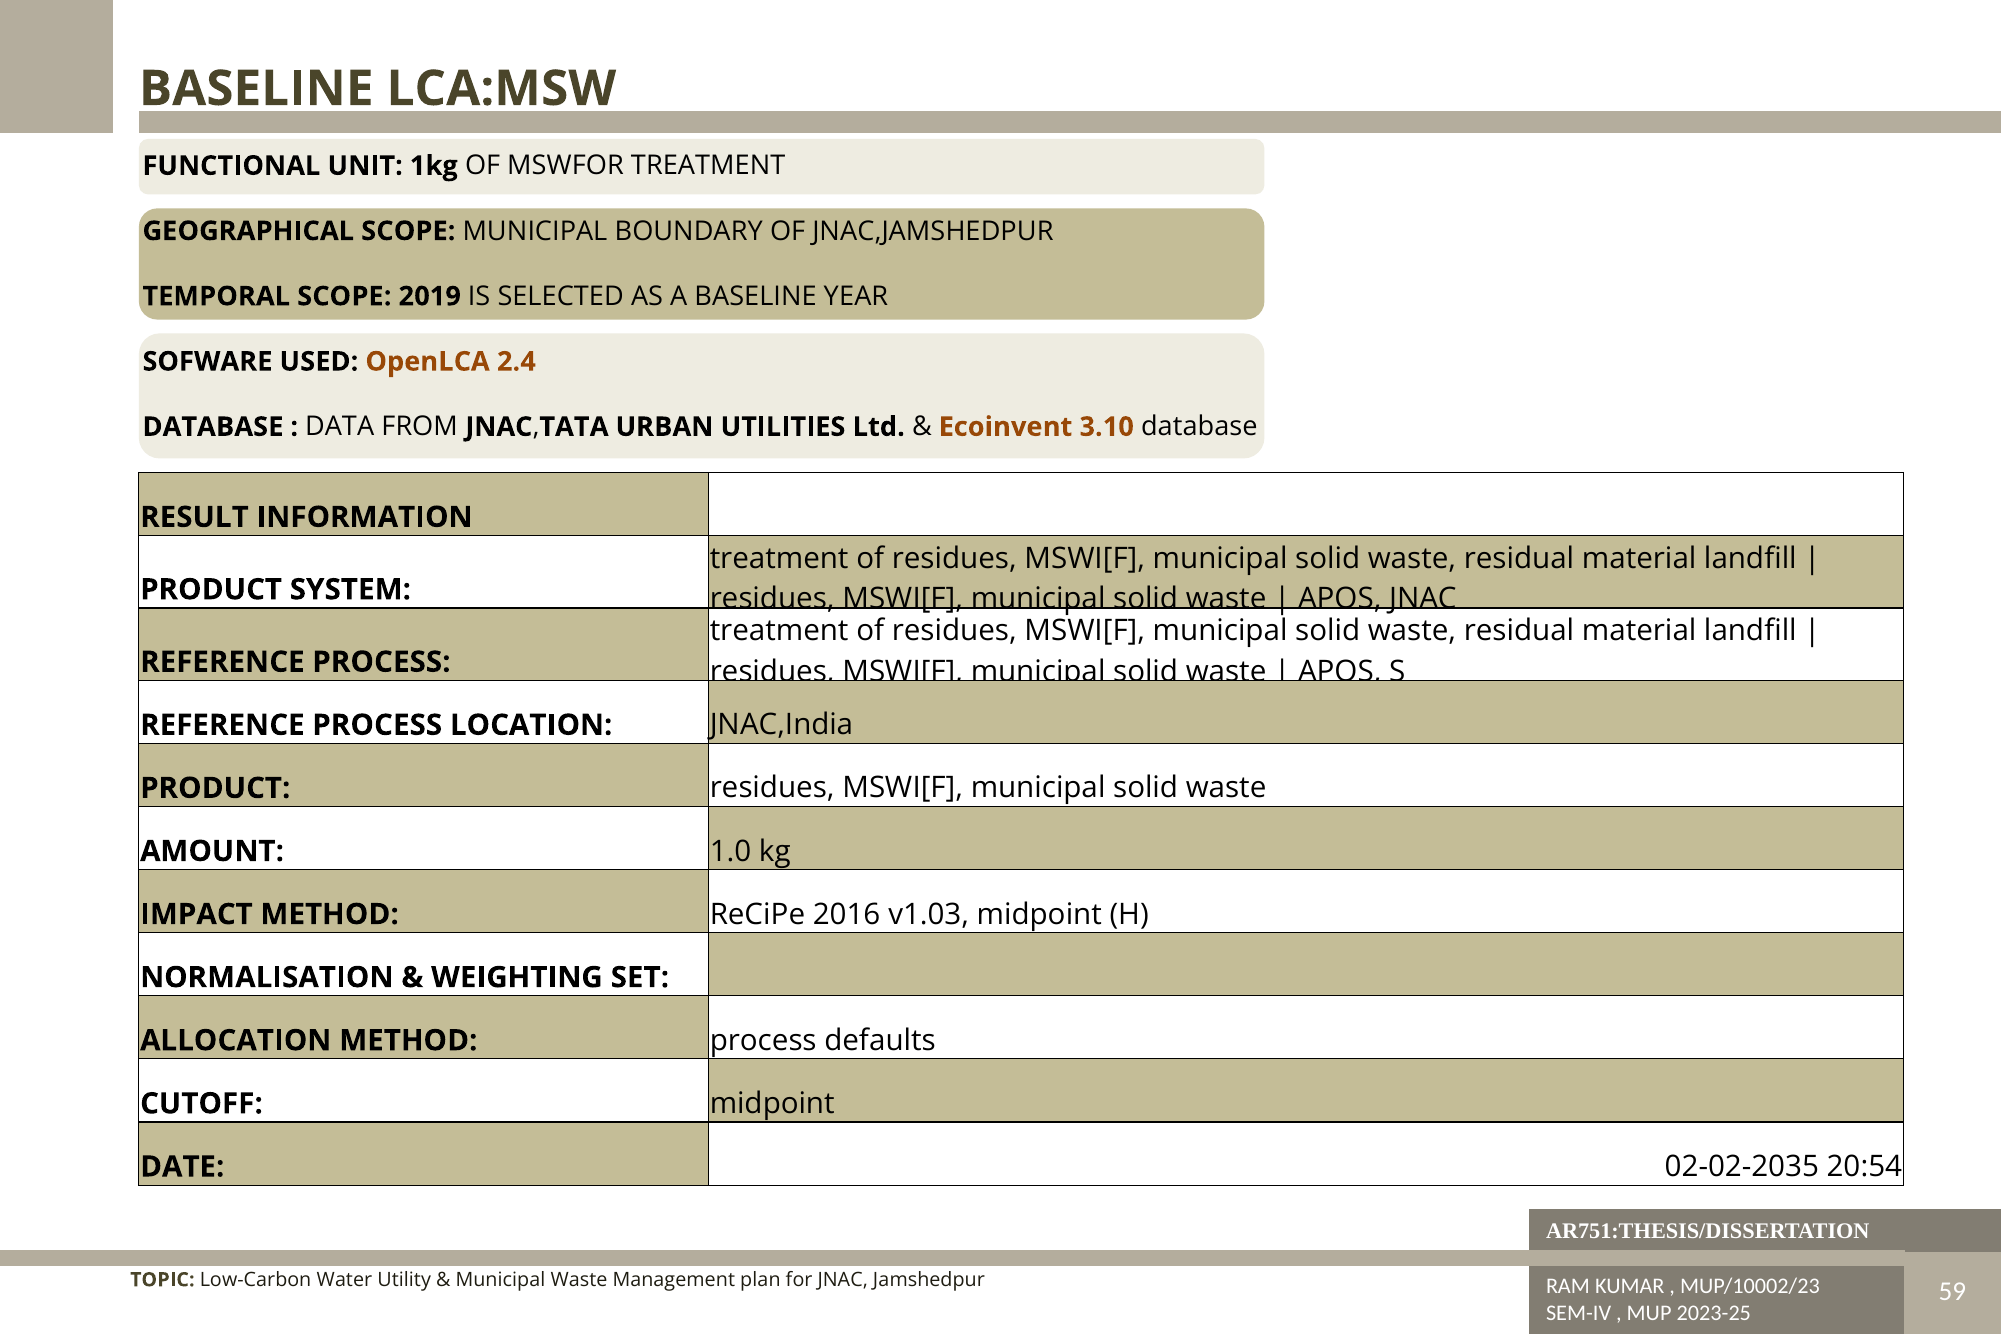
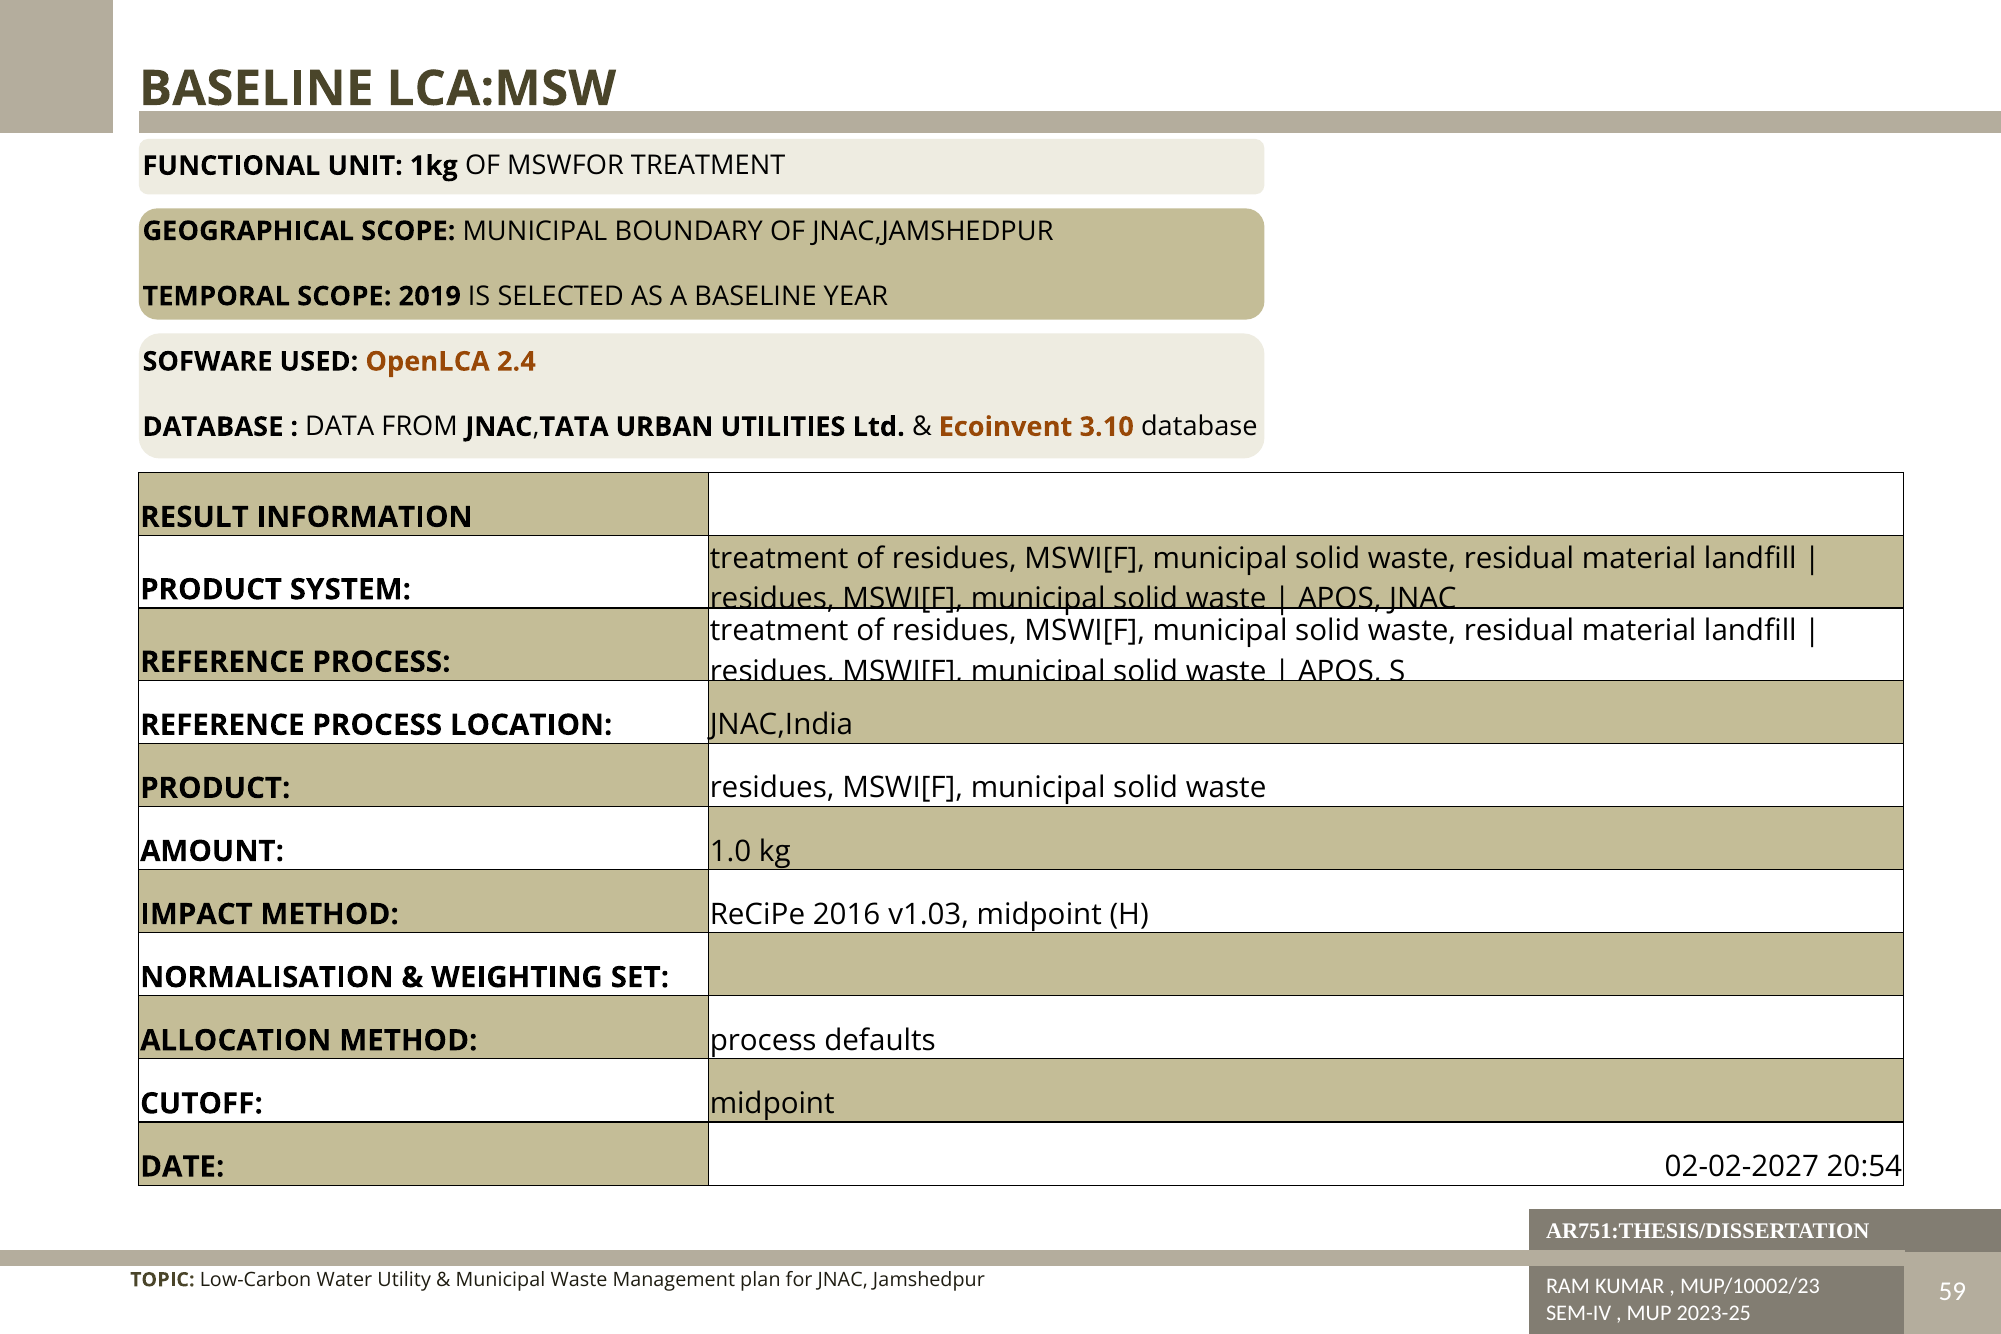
02-02-2035: 02-02-2035 -> 02-02-2027
